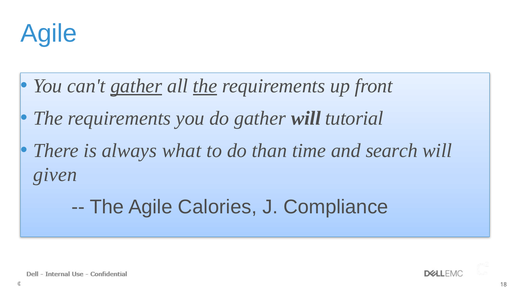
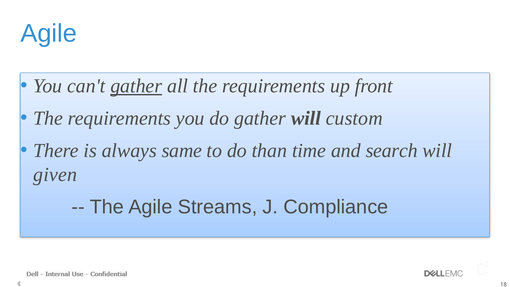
the at (205, 86) underline: present -> none
tutorial: tutorial -> custom
what: what -> same
Calories: Calories -> Streams
